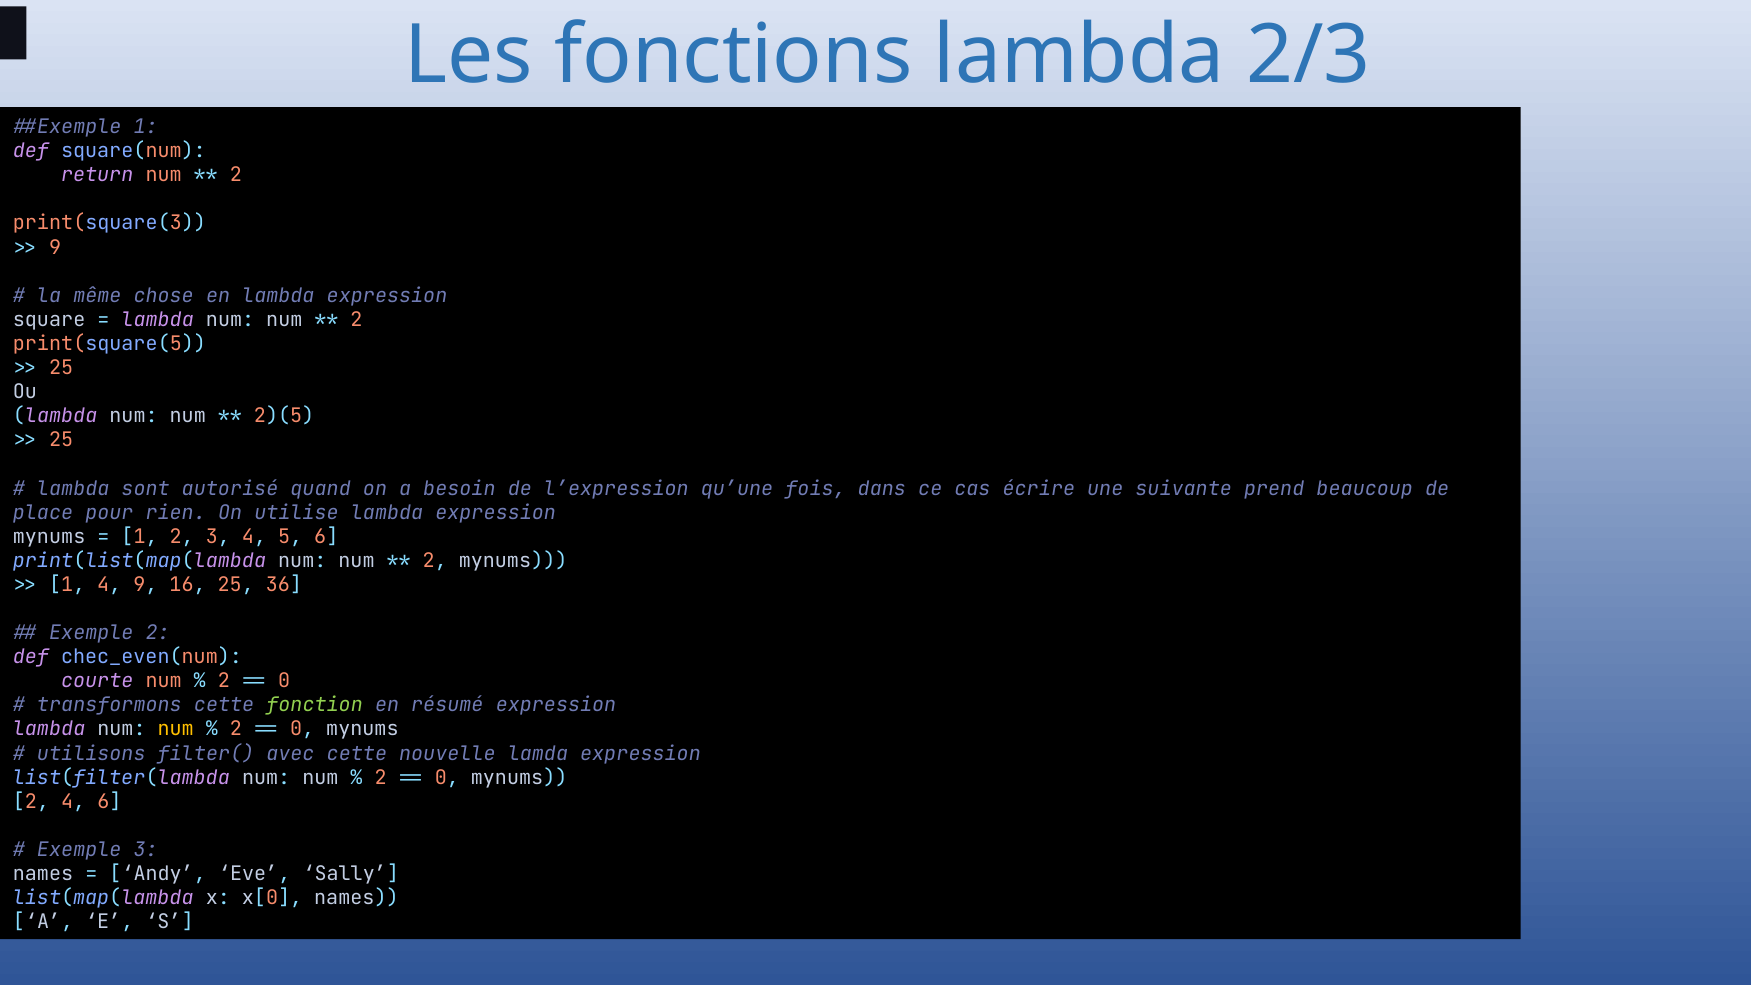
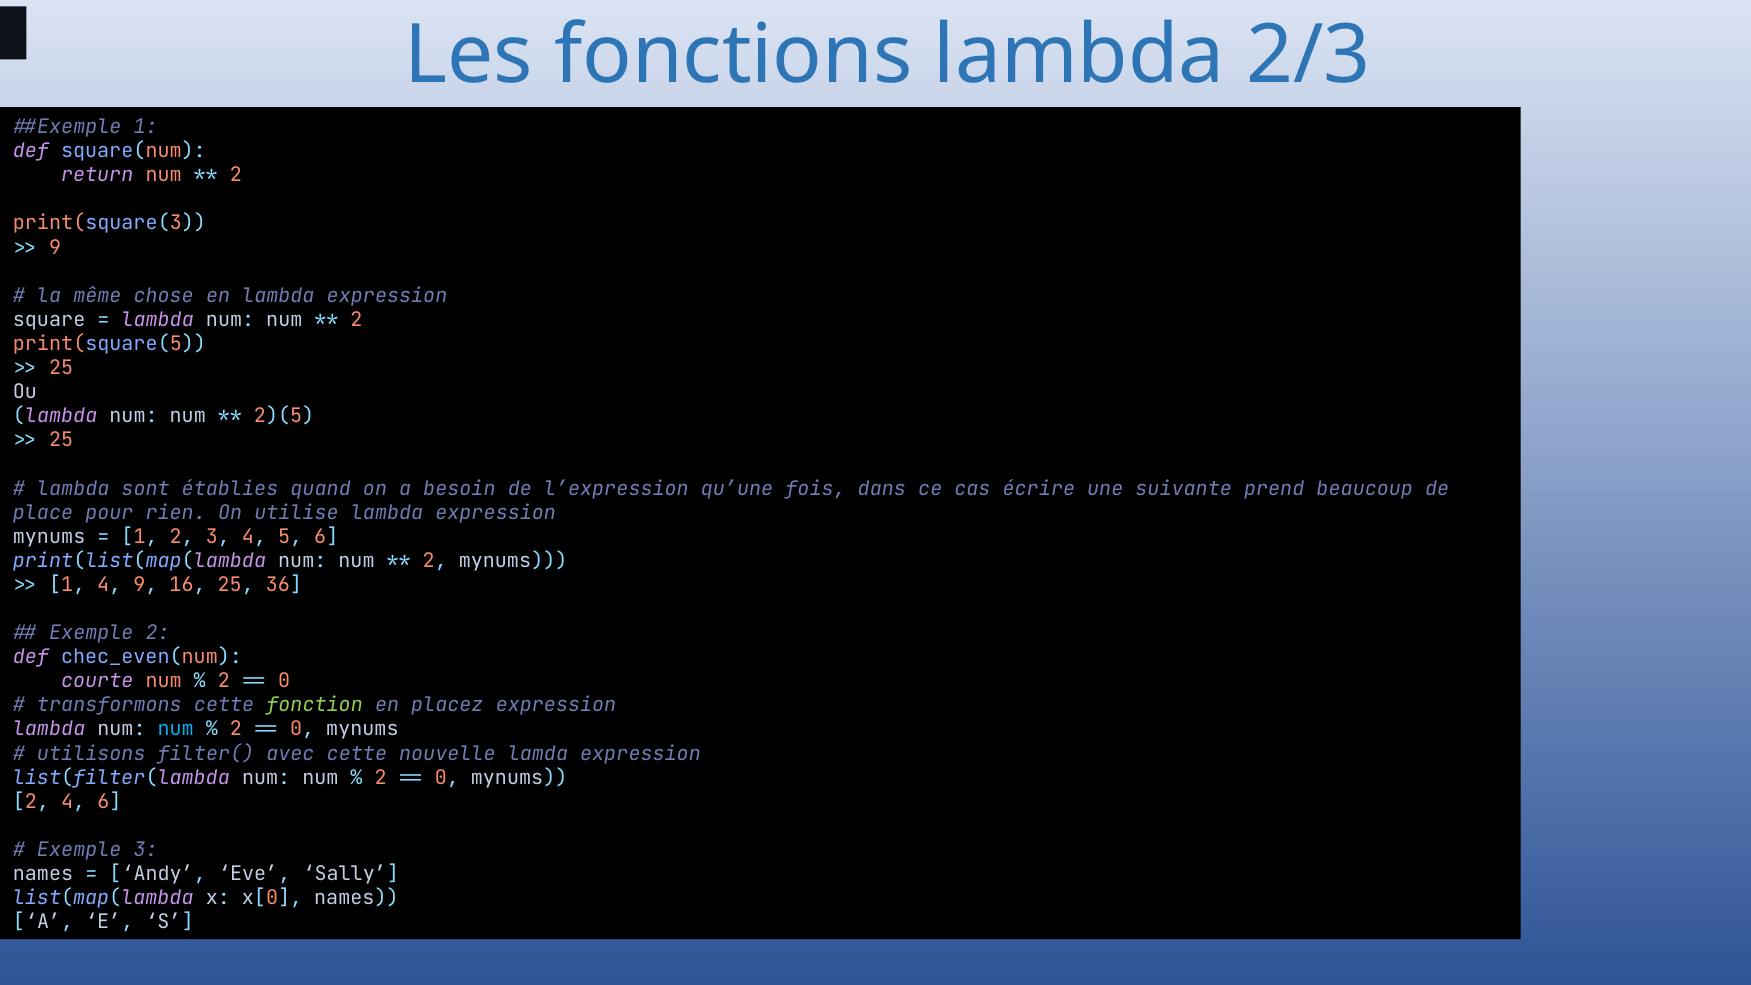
autorisé: autorisé -> établies
résumé: résumé -> placez
num at (176, 729) colour: yellow -> light blue
